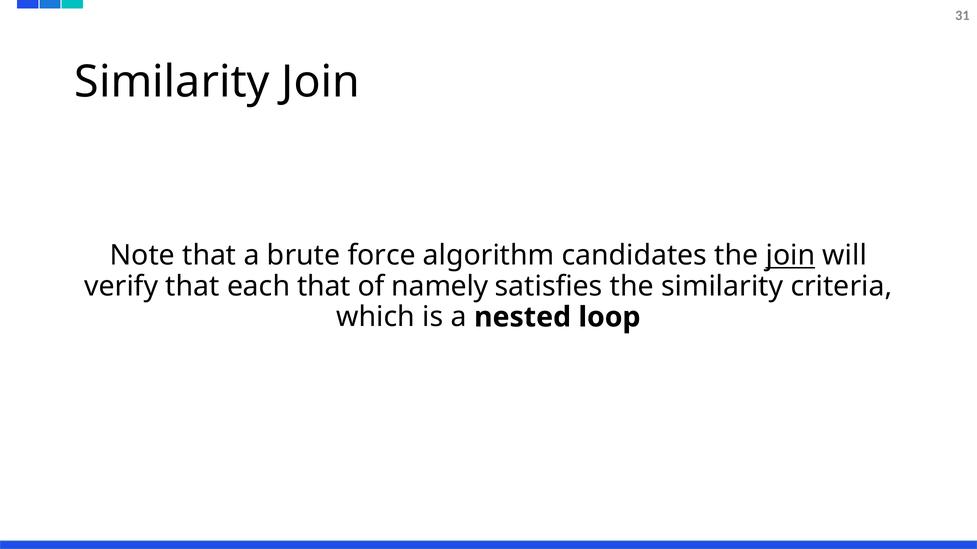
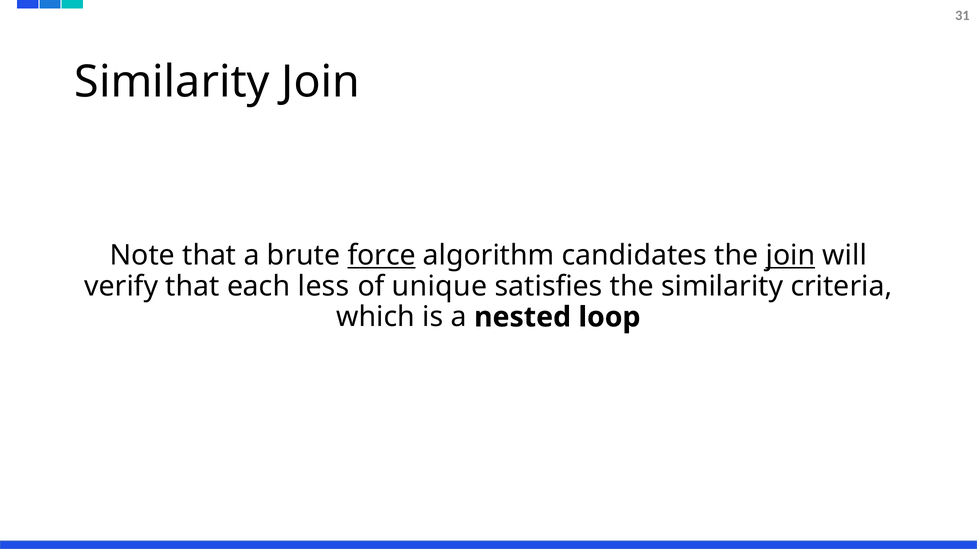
force underline: none -> present
each that: that -> less
namely: namely -> unique
